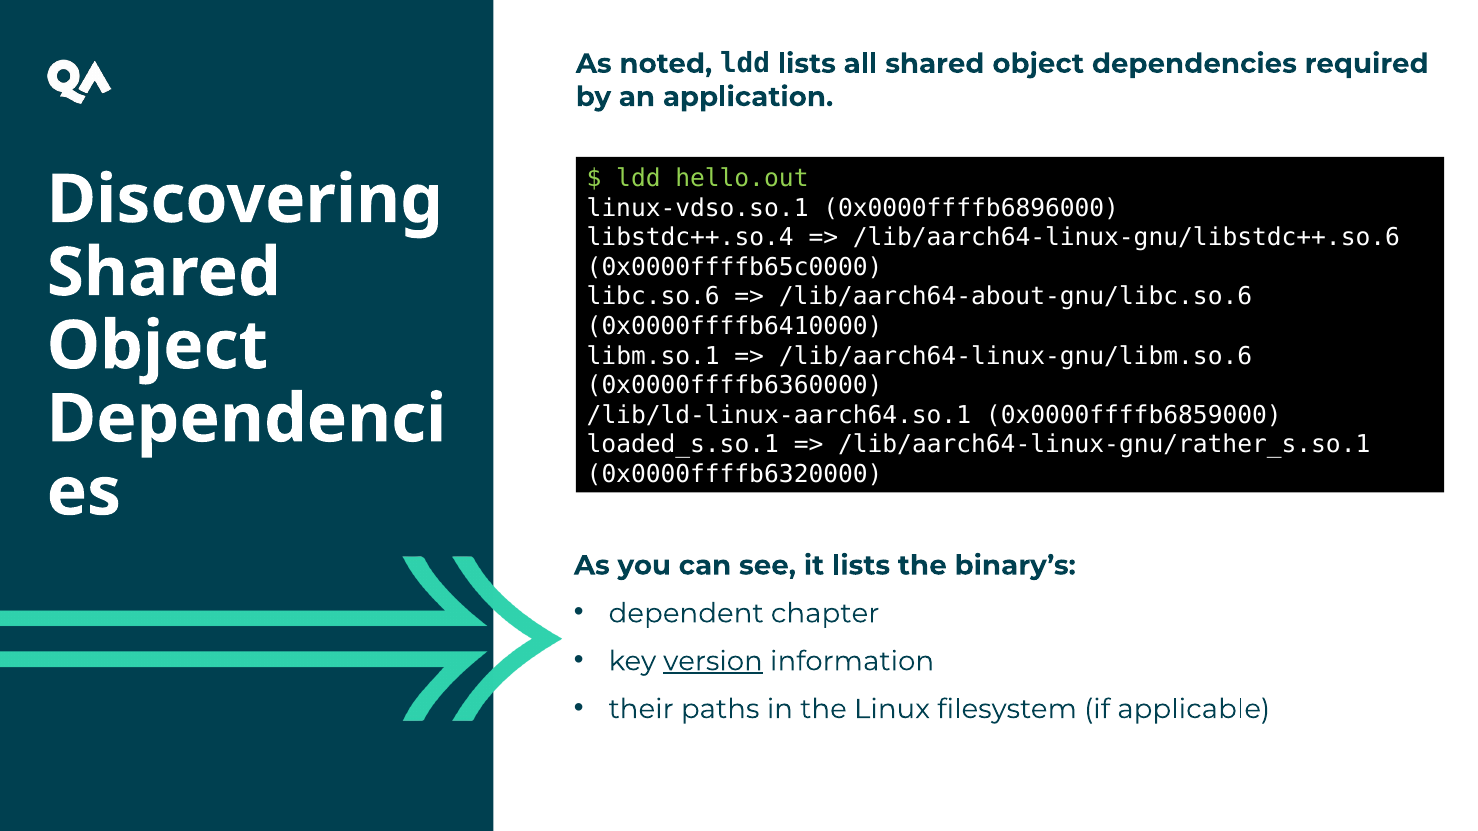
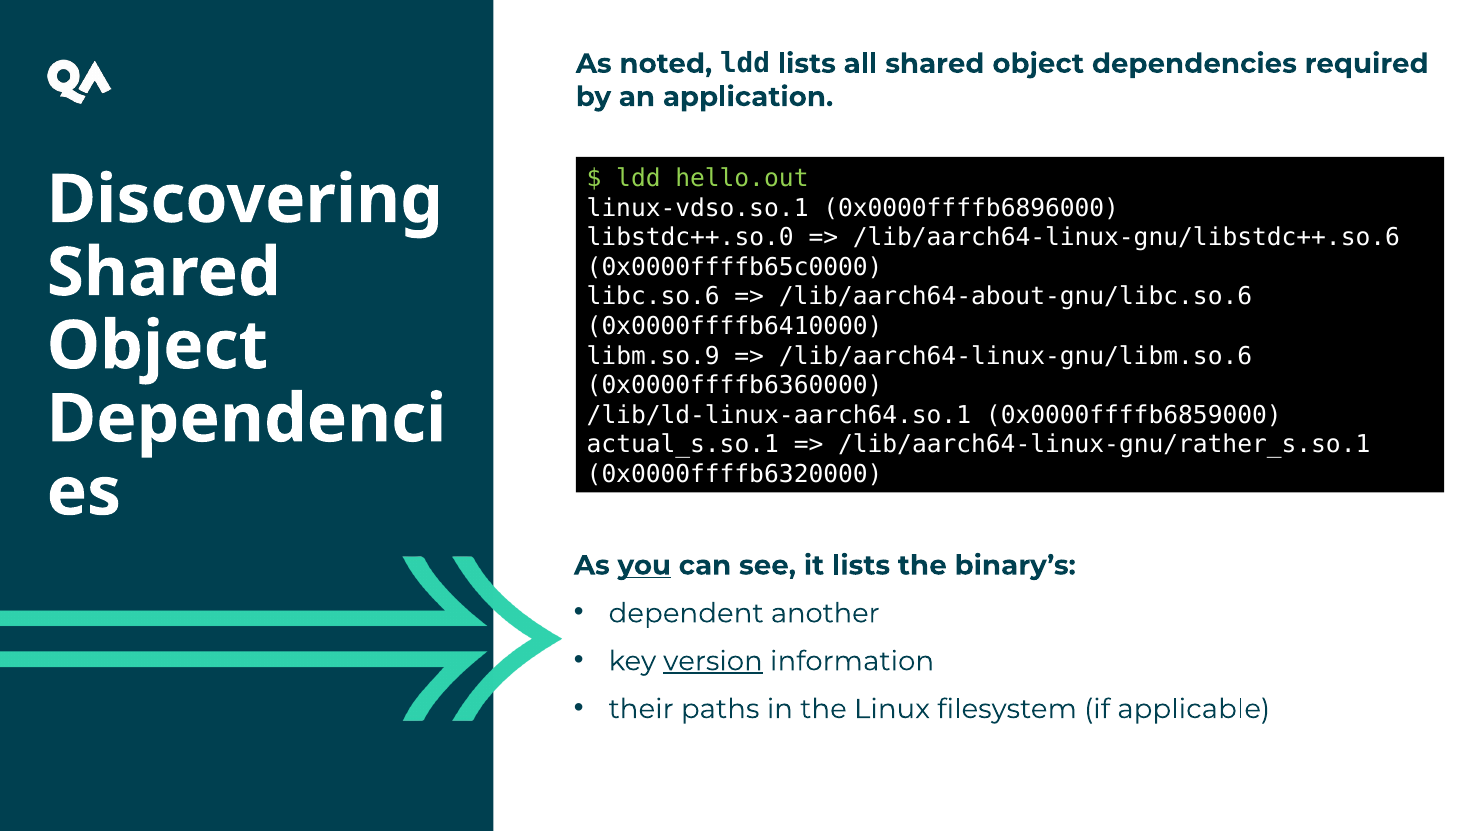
libstdc++.so.4: libstdc++.so.4 -> libstdc++.so.0
libm.so.1: libm.so.1 -> libm.so.9
loaded_s.so.1: loaded_s.so.1 -> actual_s.so.1
you underline: none -> present
chapter: chapter -> another
